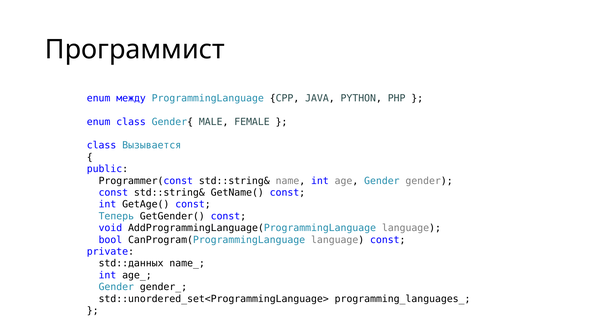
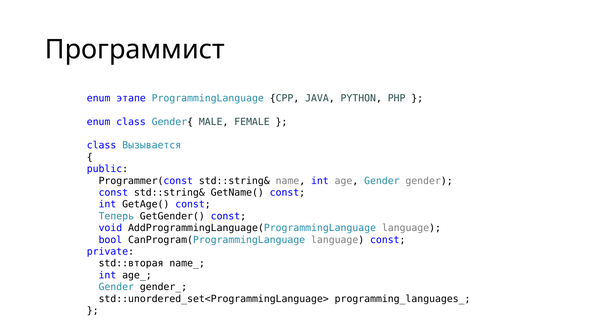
между: между -> этапе
std::данных: std::данных -> std::вторая
